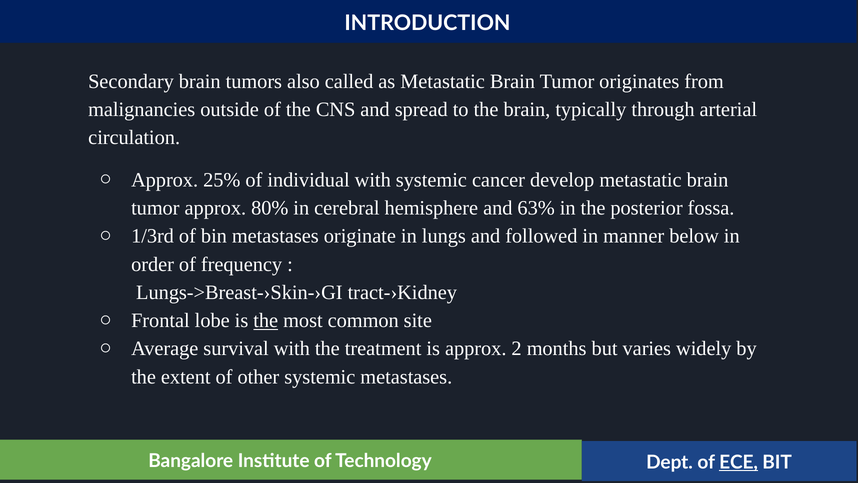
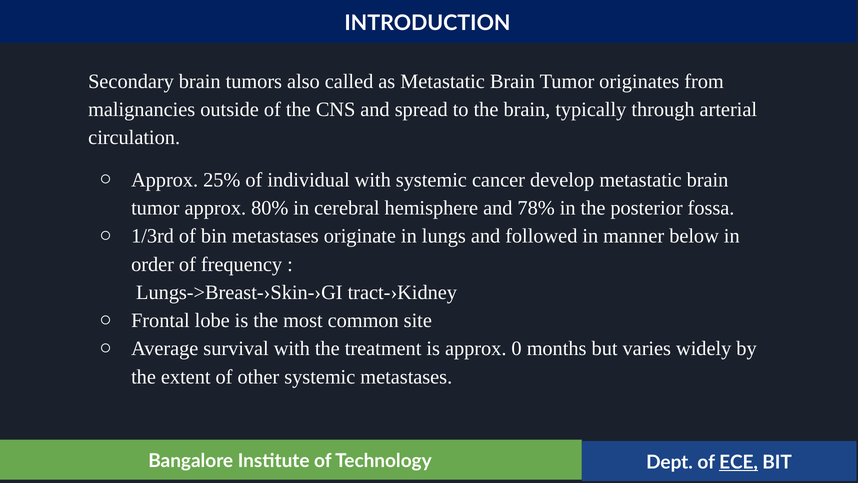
63%: 63% -> 78%
the at (266, 320) underline: present -> none
2: 2 -> 0
